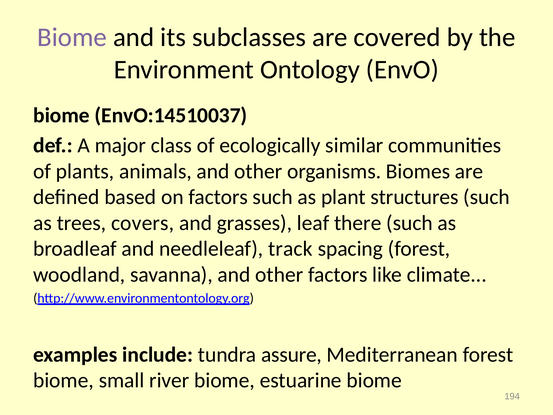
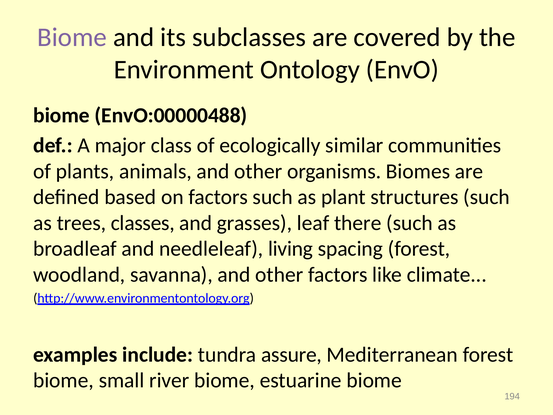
EnvO:14510037: EnvO:14510037 -> EnvO:00000488
covers: covers -> classes
track: track -> living
